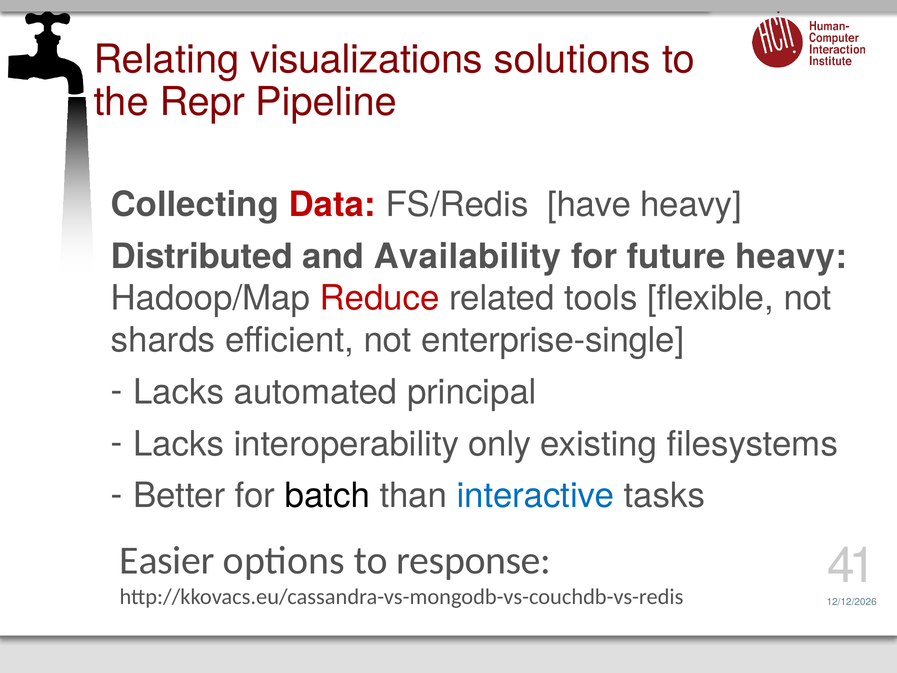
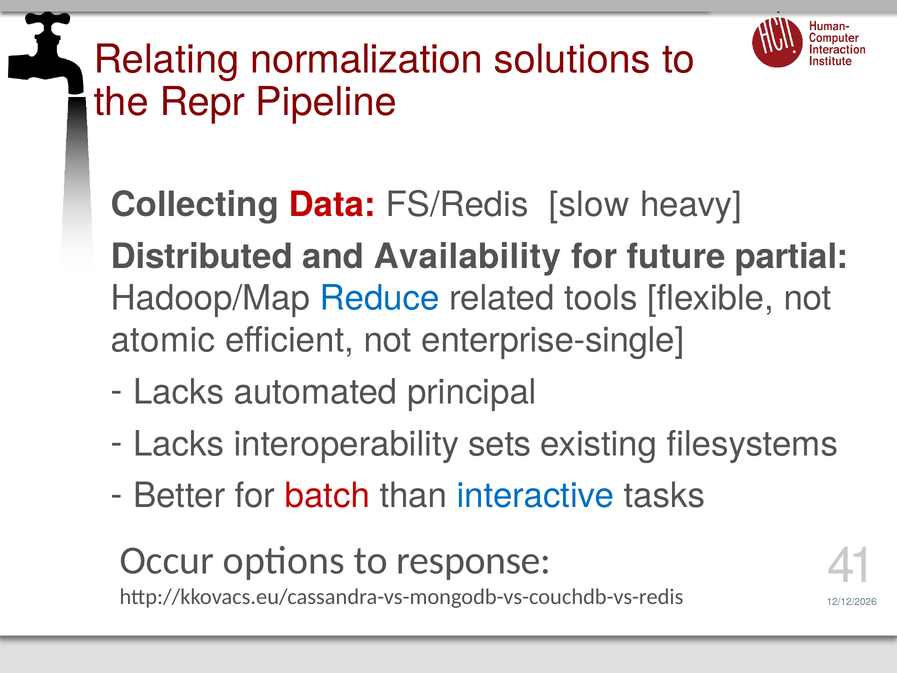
visualizations: visualizations -> normalization
have: have -> slow
future heavy: heavy -> partial
Reduce colour: red -> blue
shards: shards -> atomic
only: only -> sets
batch colour: black -> red
Easier: Easier -> Occur
